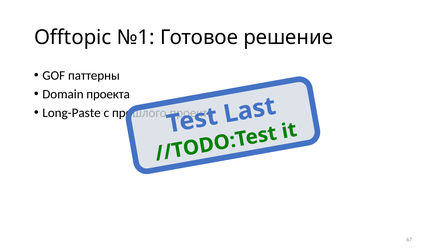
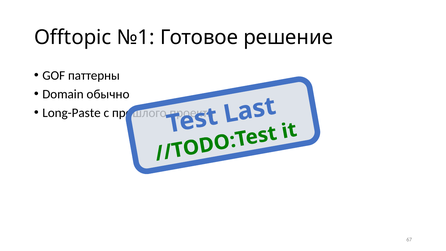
Domain проекта: проекта -> обычно
